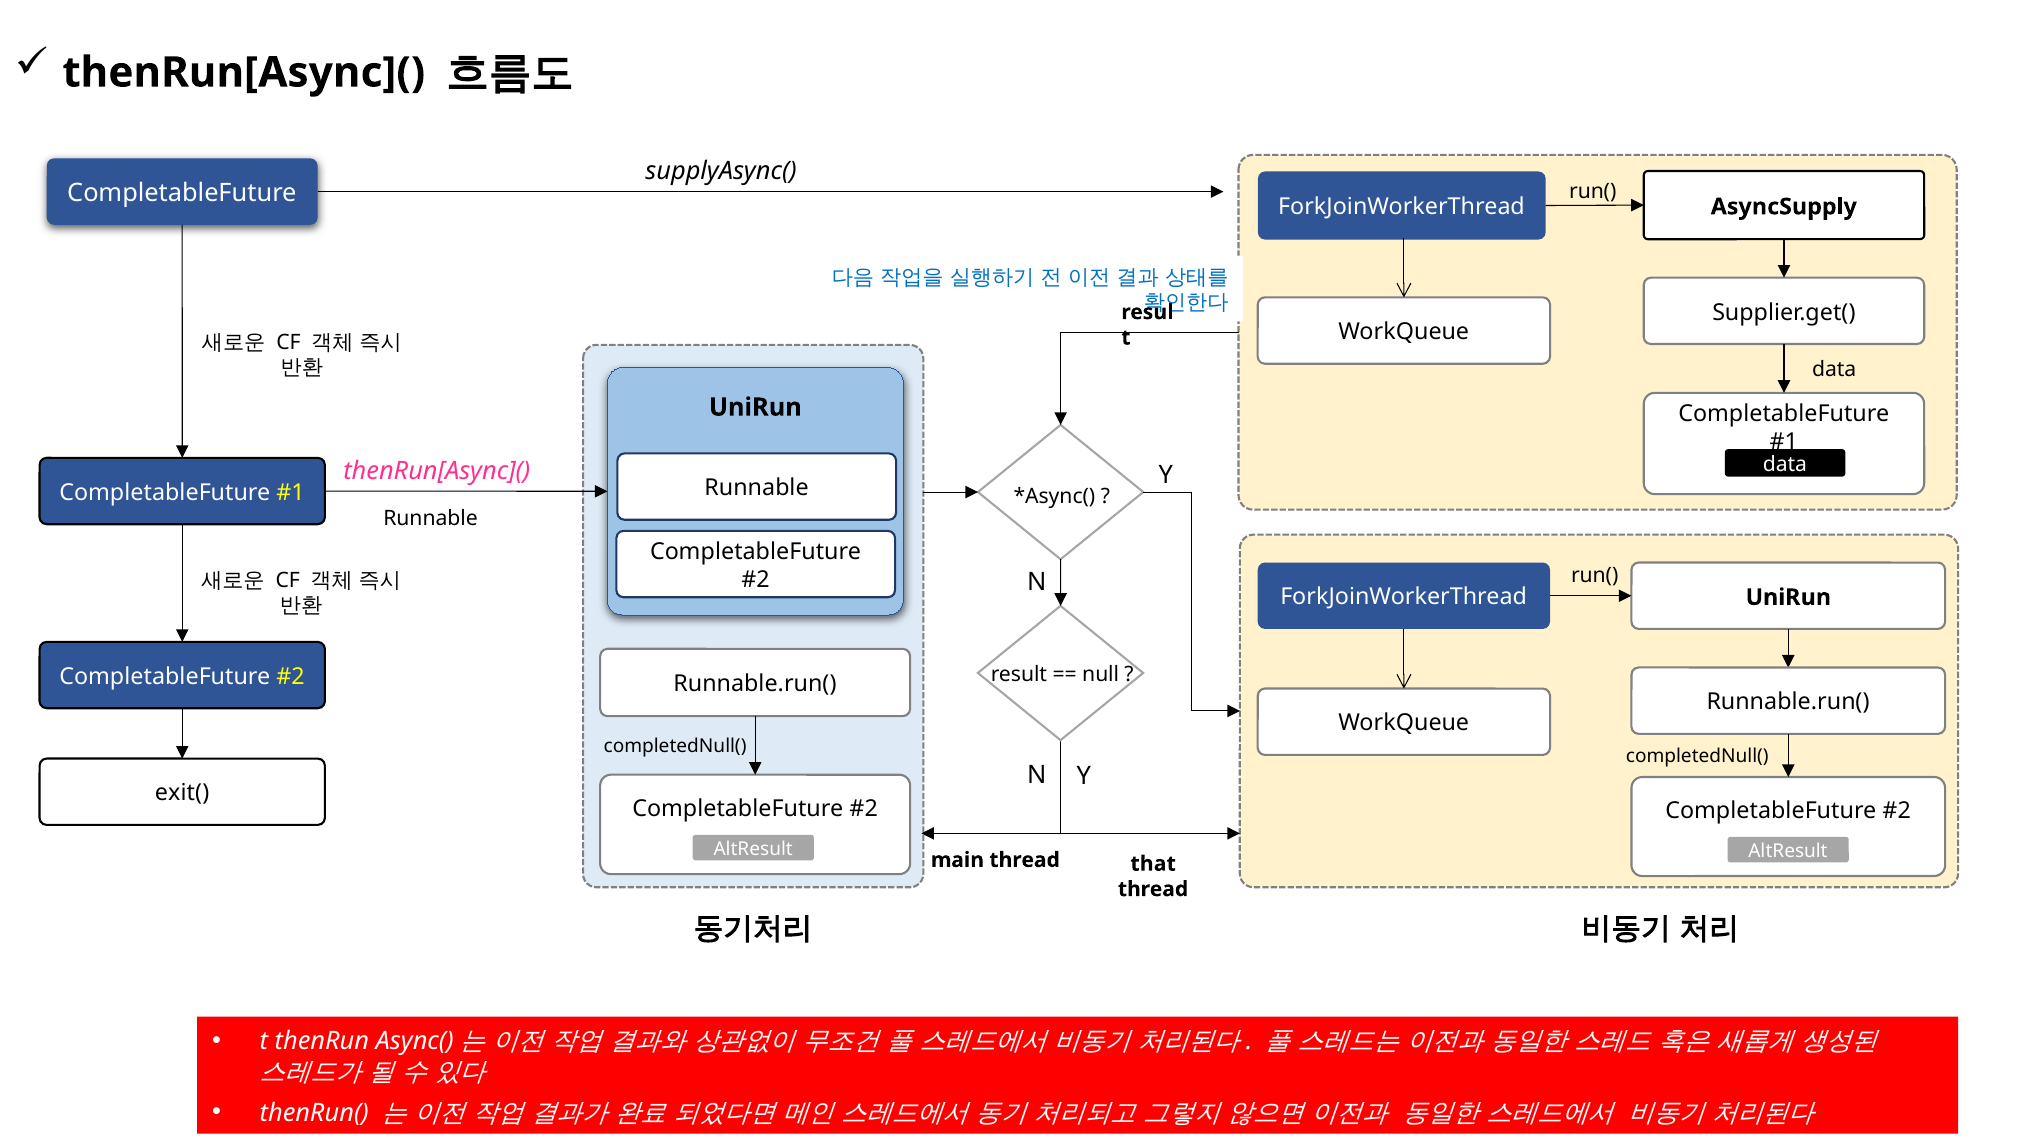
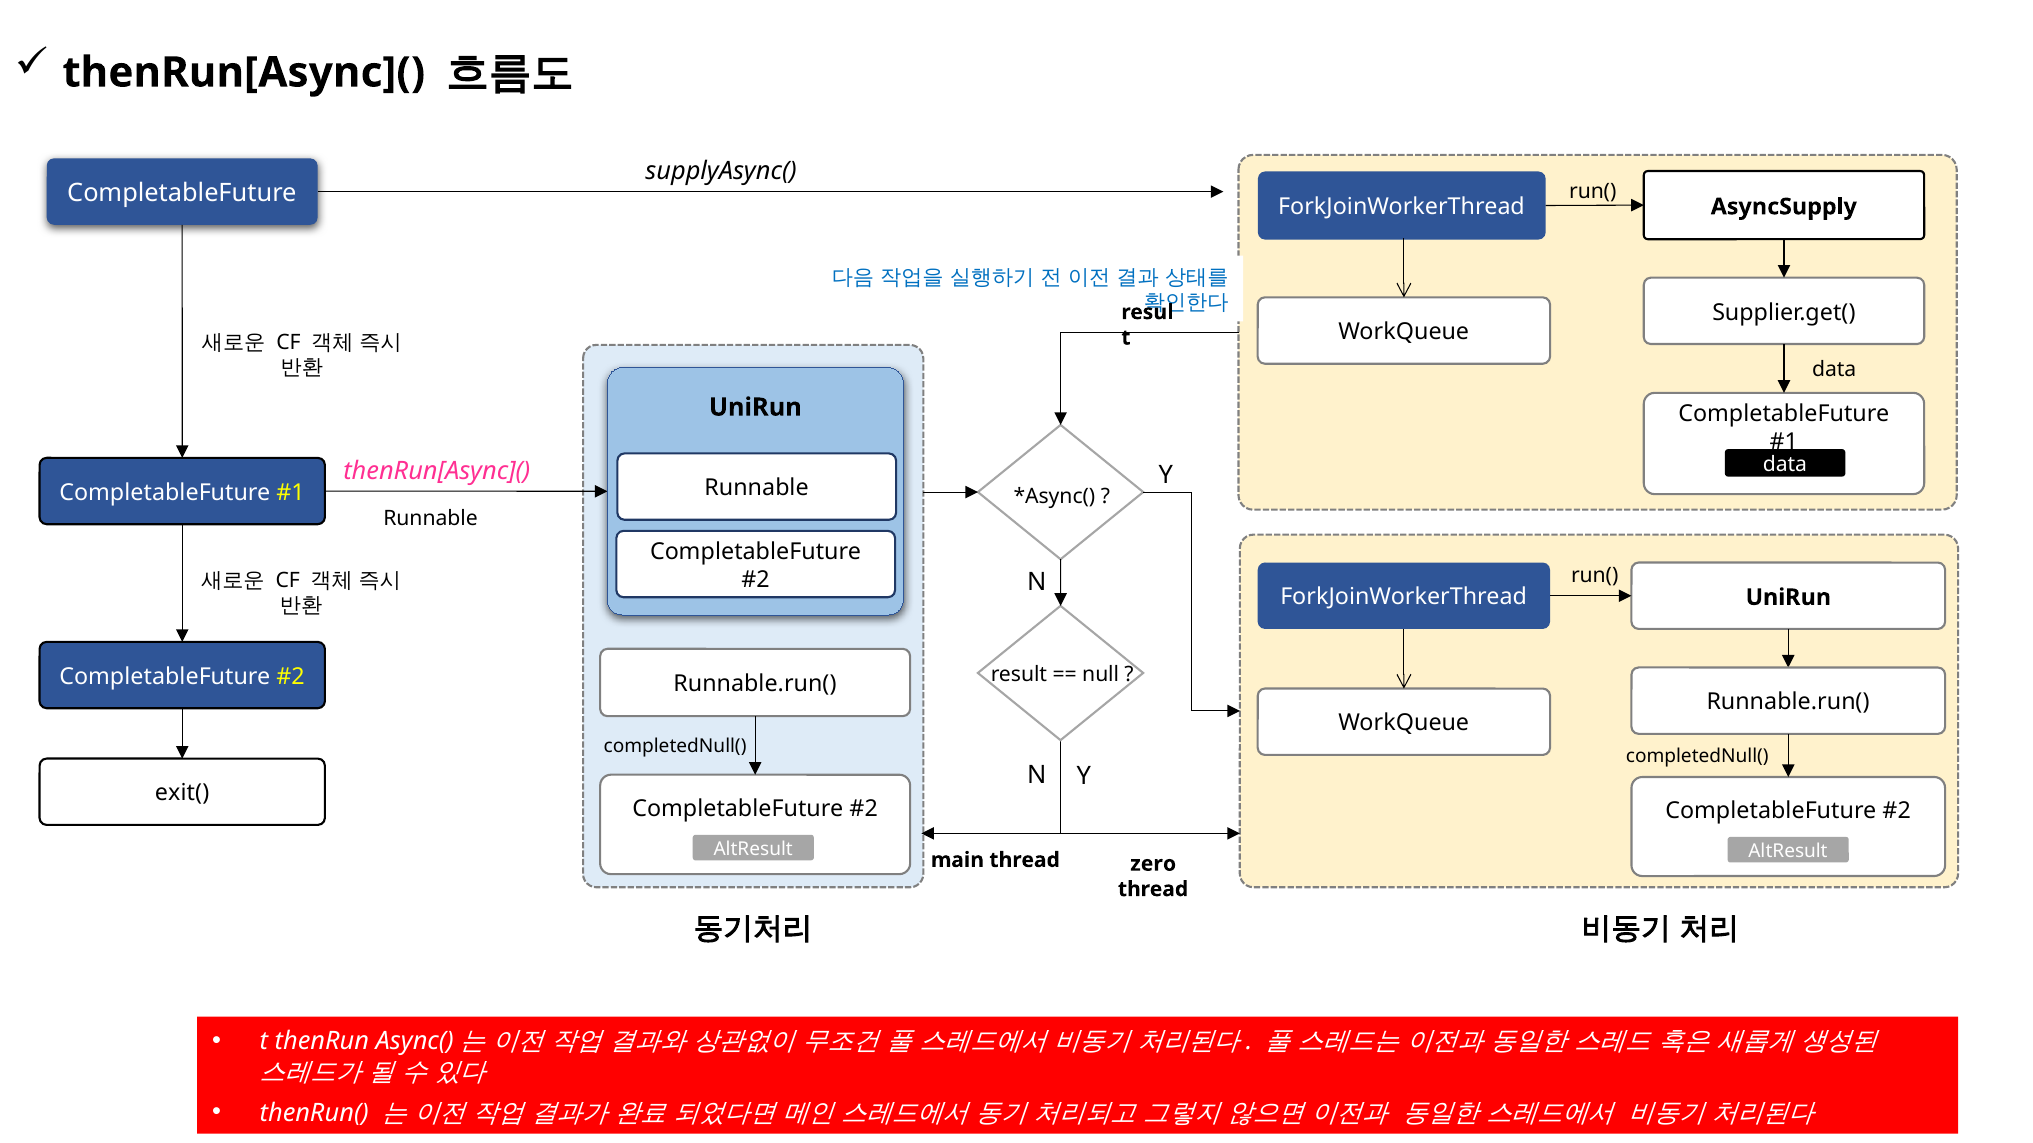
that: that -> zero
